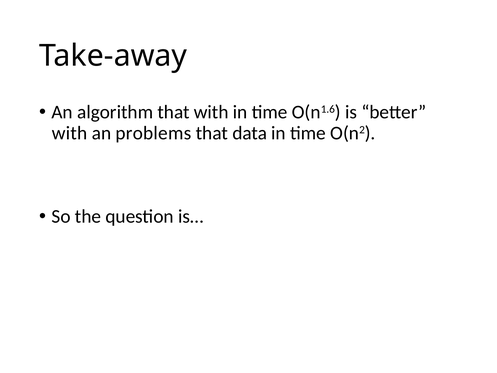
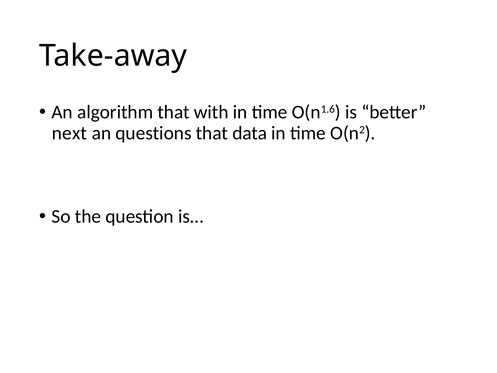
with at (69, 133): with -> next
problems: problems -> questions
